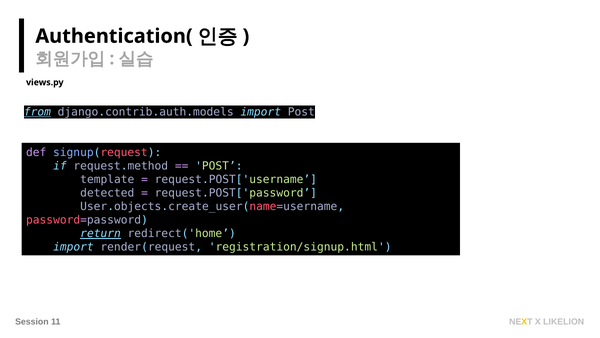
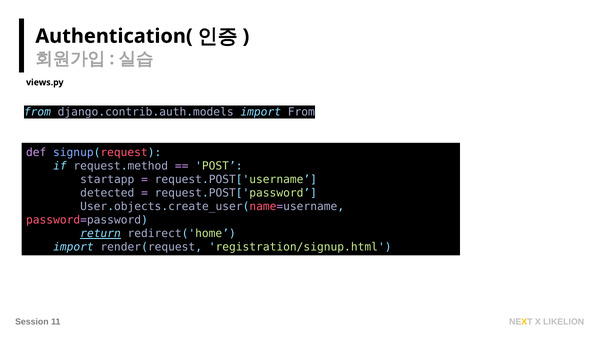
from at (37, 112) underline: present -> none
import Post: Post -> From
template: template -> startapp
